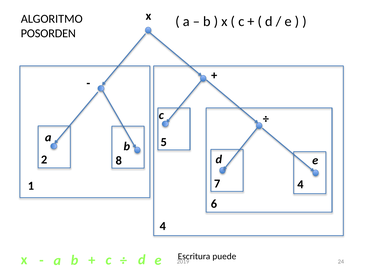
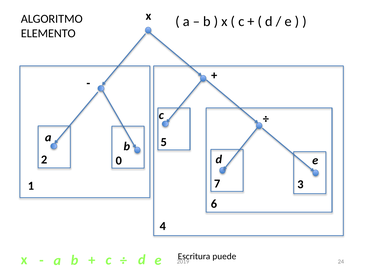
POSORDEN: POSORDEN -> ELEMENTO
8: 8 -> 0
7 4: 4 -> 3
